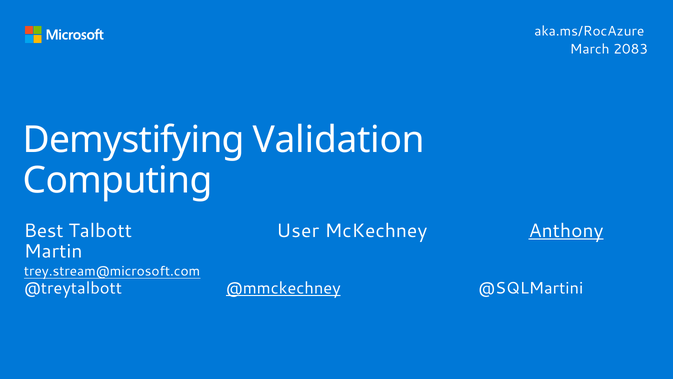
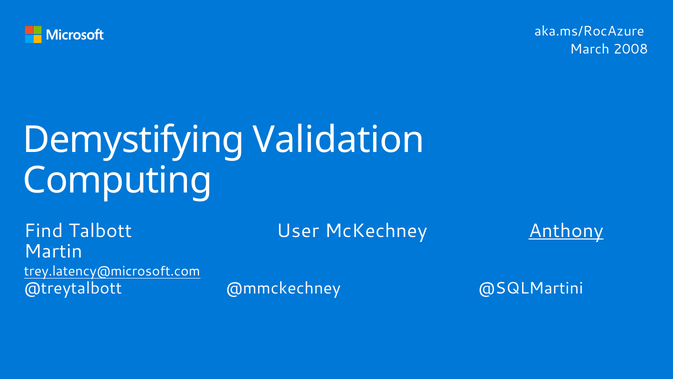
2083: 2083 -> 2008
Best: Best -> Find
trey.stream@microsoft.com: trey.stream@microsoft.com -> trey.latency@microsoft.com
@mmckechney underline: present -> none
